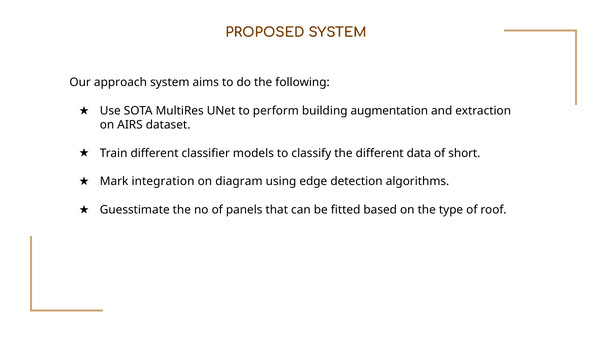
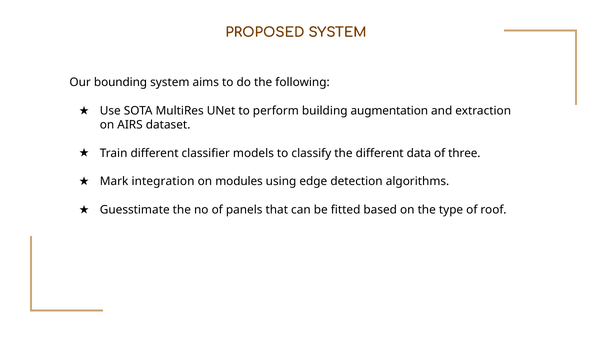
approach: approach -> bounding
short: short -> three
diagram: diagram -> modules
